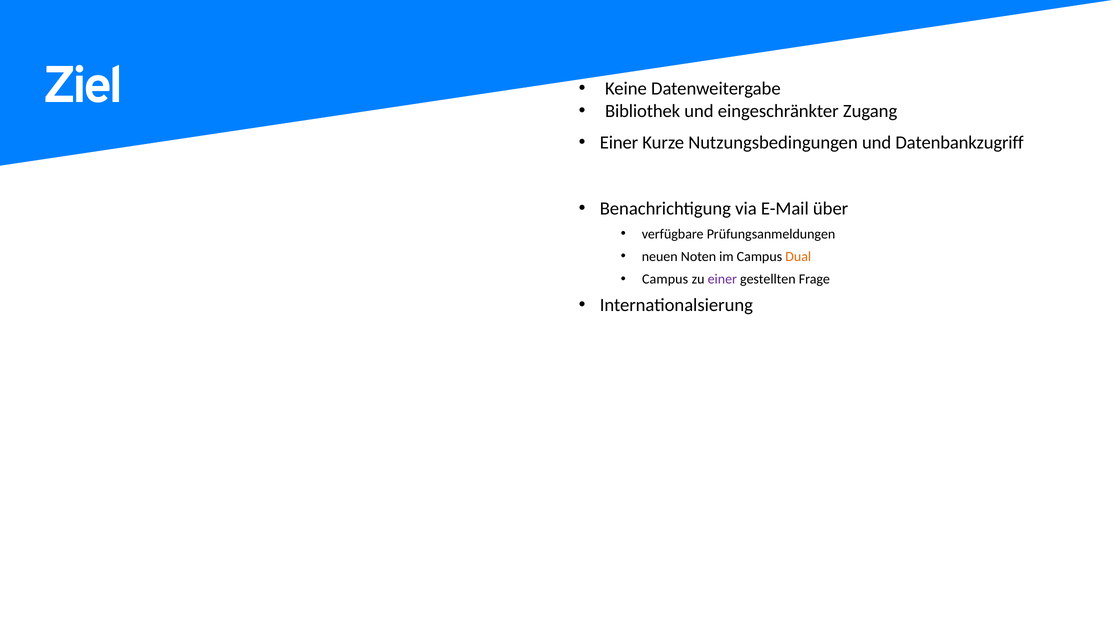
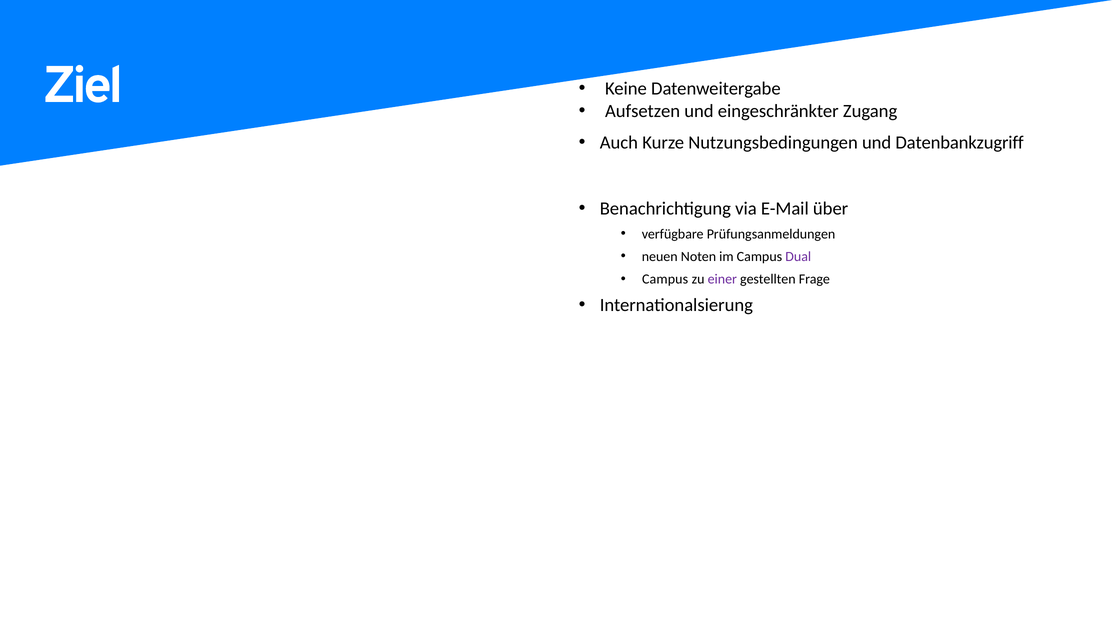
Bibliothek: Bibliothek -> Aufsetzen
Einer at (619, 142): Einer -> Auch
Dual colour: orange -> purple
